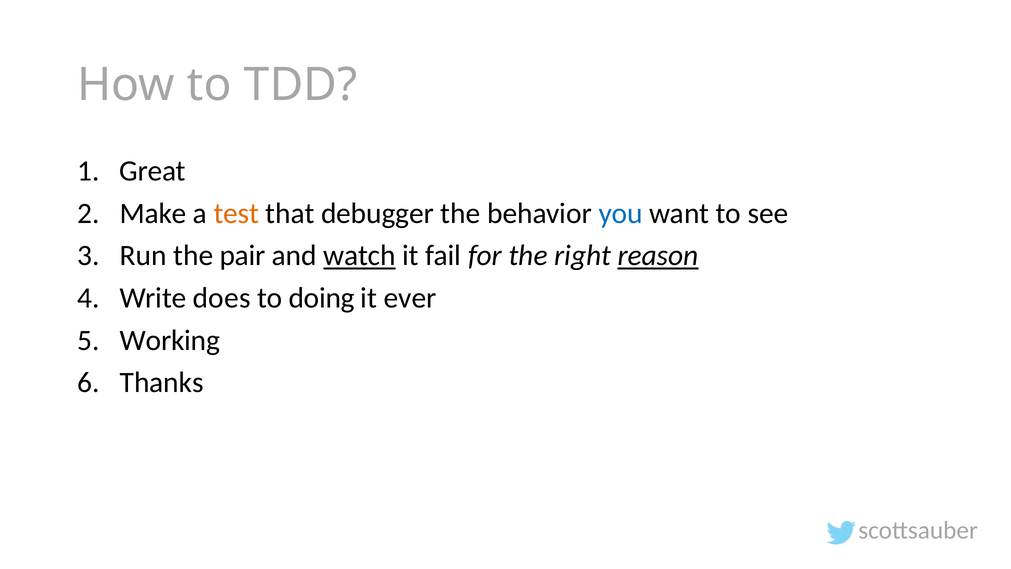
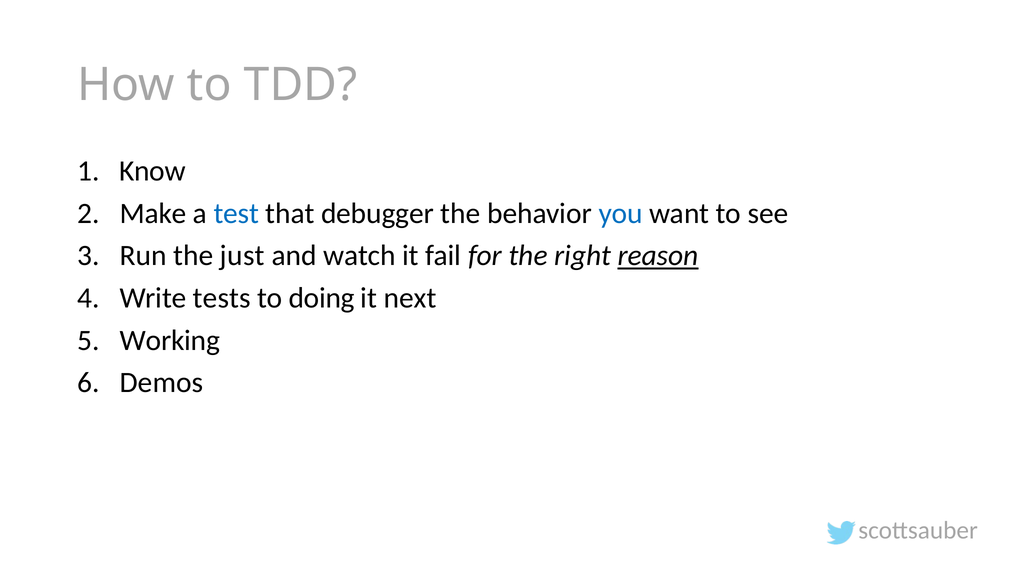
Great: Great -> Know
test colour: orange -> blue
pair: pair -> just
watch underline: present -> none
does: does -> tests
ever: ever -> next
Thanks: Thanks -> Demos
